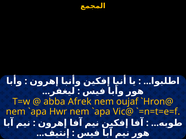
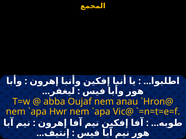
Afrek: Afrek -> Oujaf
oujaf: oujaf -> anau
